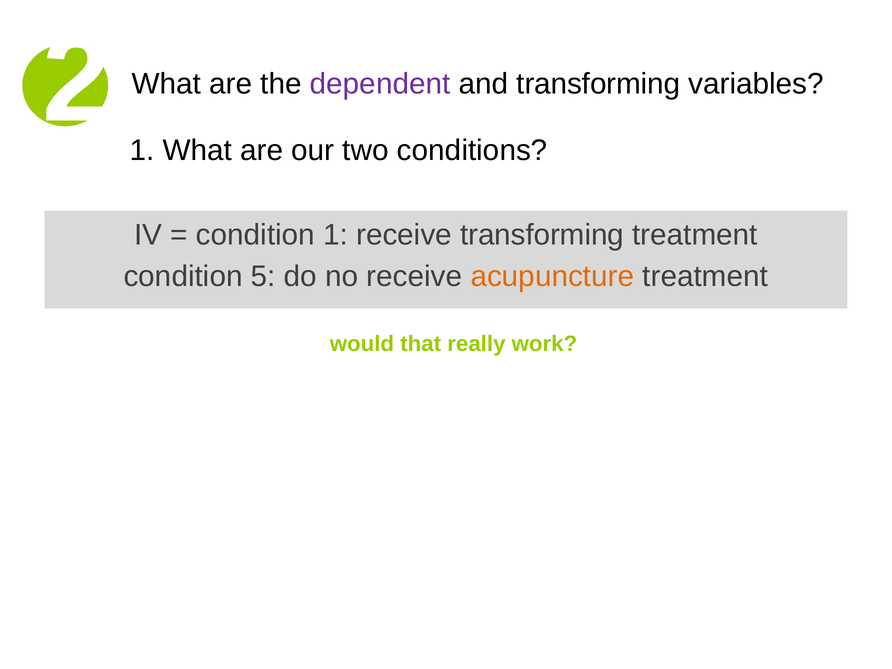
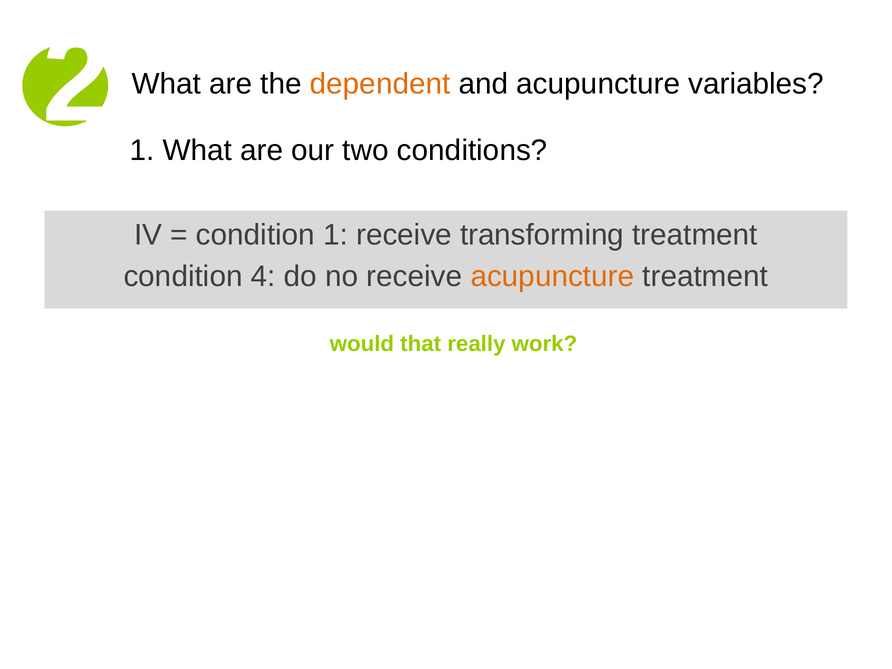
dependent colour: purple -> orange
and transforming: transforming -> acupuncture
5: 5 -> 4
